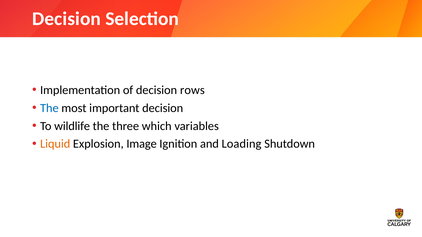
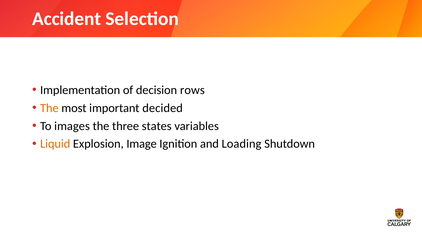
Decision at (67, 19): Decision -> Accident
The at (49, 108) colour: blue -> orange
important decision: decision -> decided
wildlife: wildlife -> images
which: which -> states
